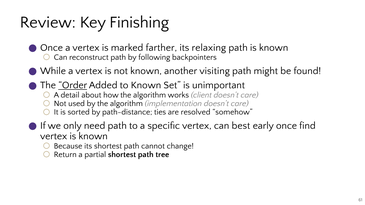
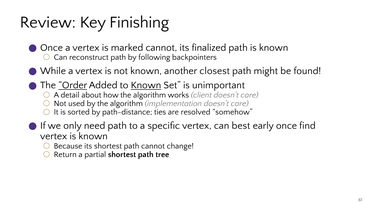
marked farther: farther -> cannot
relaxing: relaxing -> finalized
visiting: visiting -> closest
Known at (146, 85) underline: none -> present
